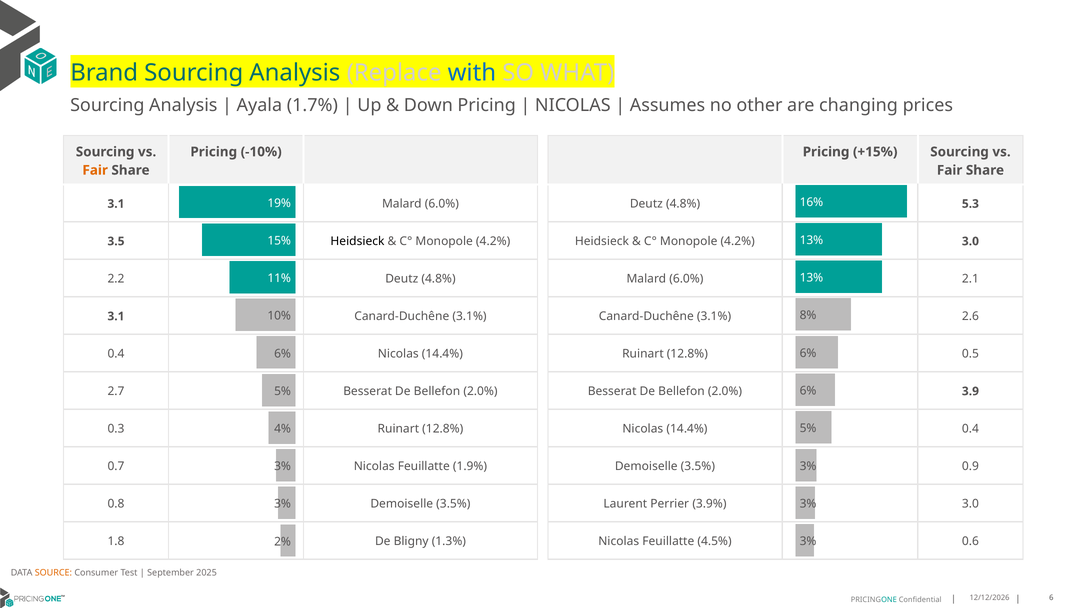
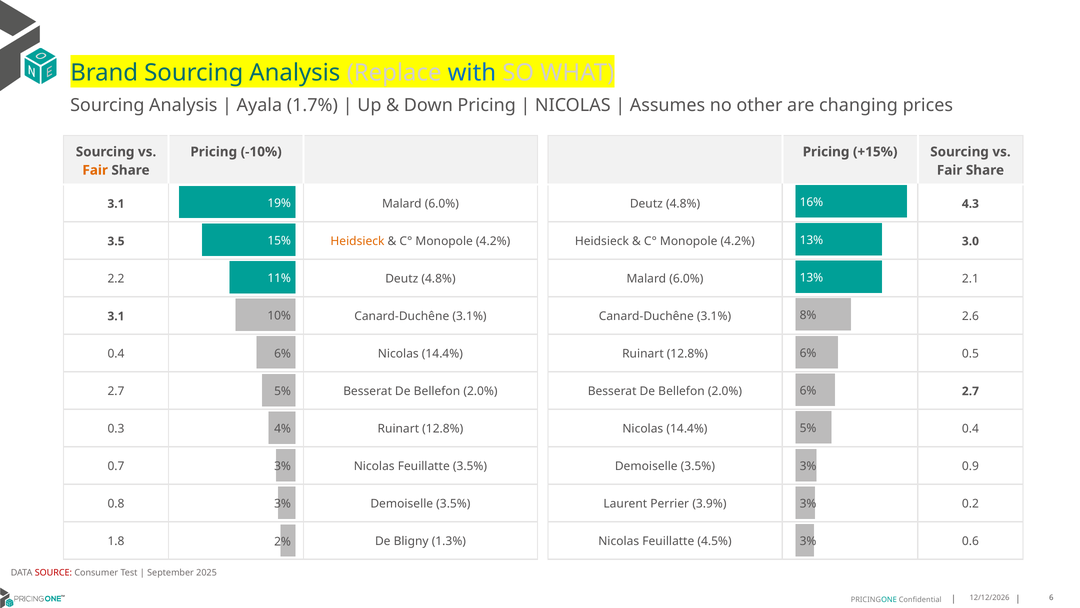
5.3: 5.3 -> 4.3
Heidsieck at (357, 241) colour: black -> orange
2.0% 3.9: 3.9 -> 2.7
Feuillatte 1.9%: 1.9% -> 3.5%
3.9% 3.0: 3.0 -> 0.2
SOURCE colour: orange -> red
